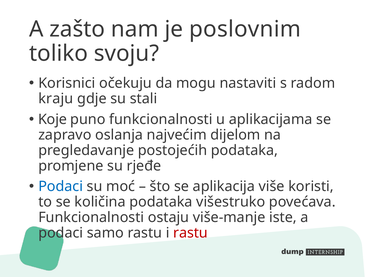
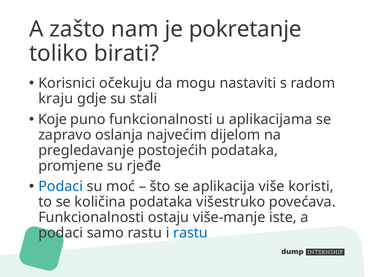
poslovnim: poslovnim -> pokretanje
svoju: svoju -> birati
rastu at (191, 233) colour: red -> blue
